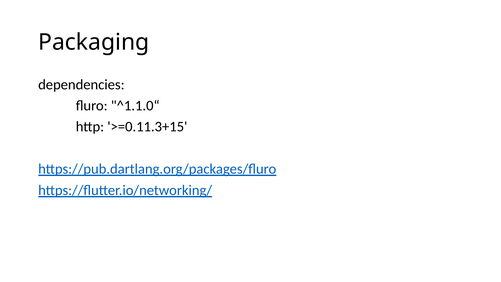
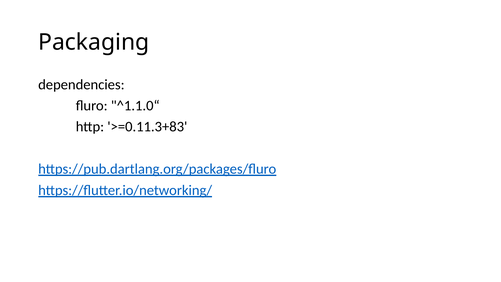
>=0.11.3+15: >=0.11.3+15 -> >=0.11.3+83
